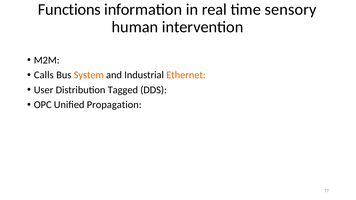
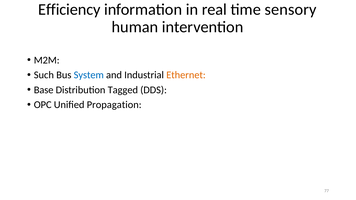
Functions: Functions -> Efficiency
Calls: Calls -> Such
System colour: orange -> blue
User: User -> Base
